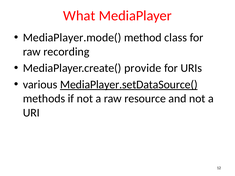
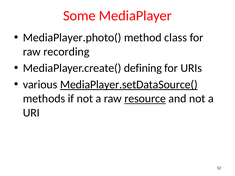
What: What -> Some
MediaPlayer.mode(: MediaPlayer.mode( -> MediaPlayer.photo(
provide: provide -> defining
resource underline: none -> present
